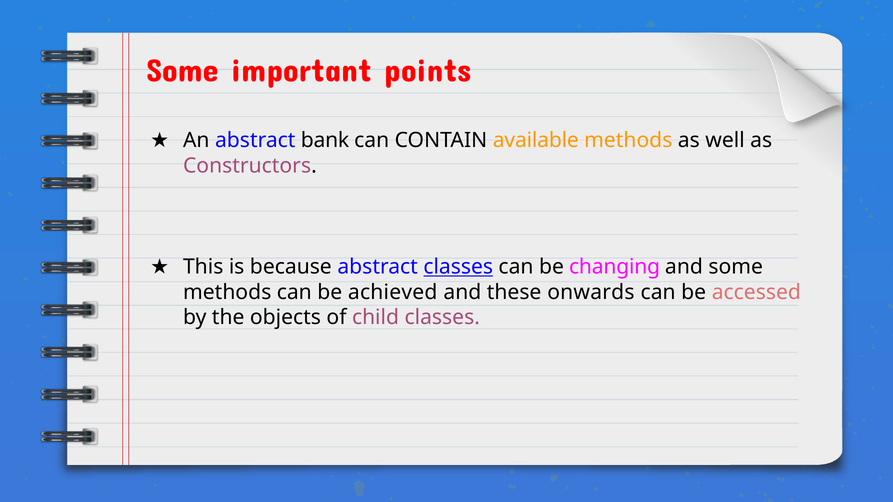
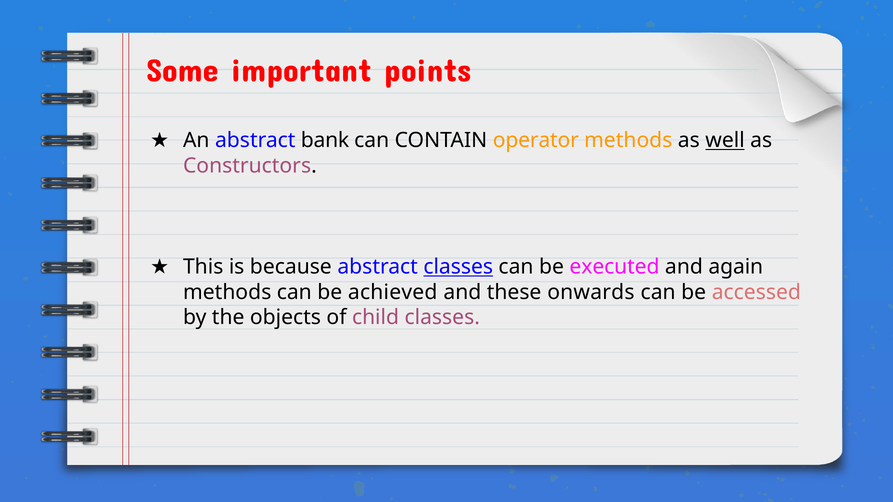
available: available -> operator
well underline: none -> present
changing: changing -> executed
and some: some -> again
